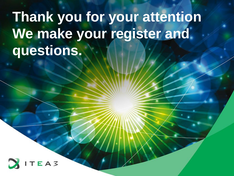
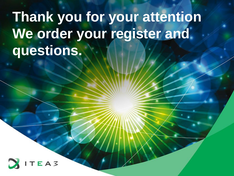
make: make -> order
